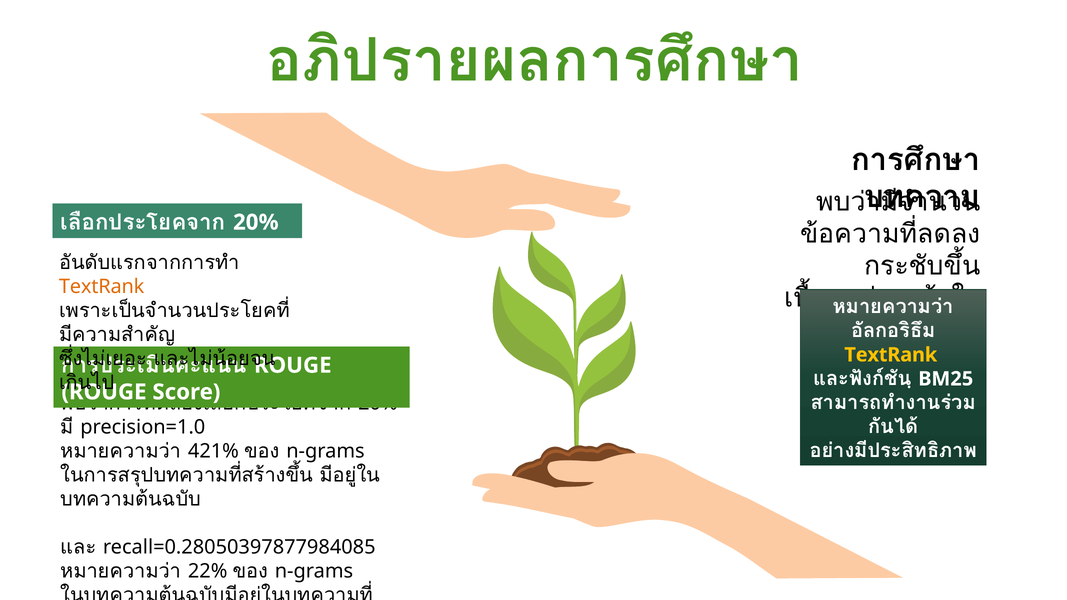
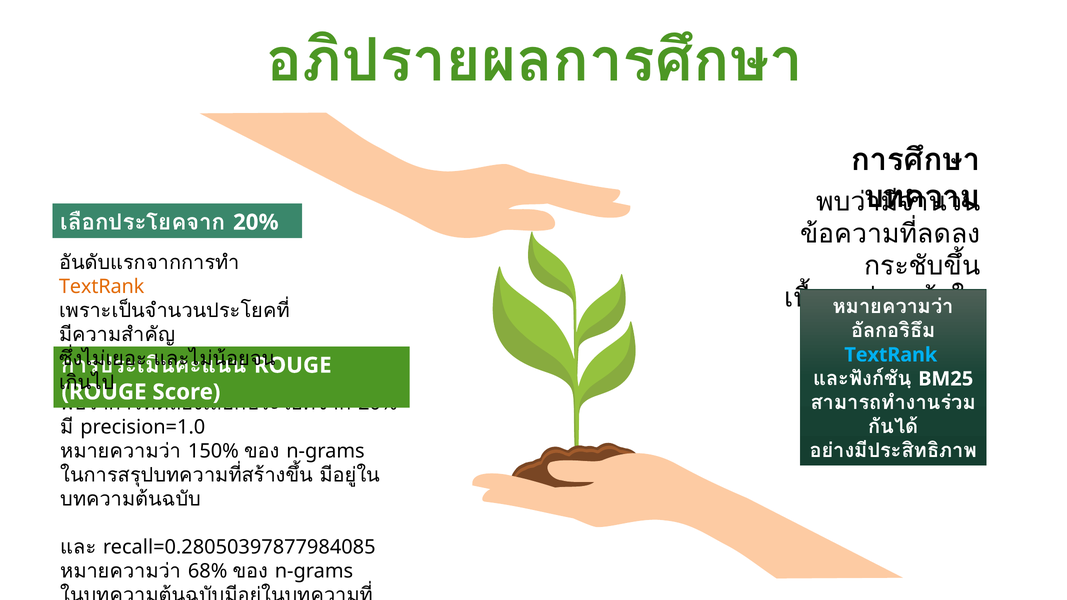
TextRank at (891, 355) colour: yellow -> light blue
421%: 421% -> 150%
22%: 22% -> 68%
